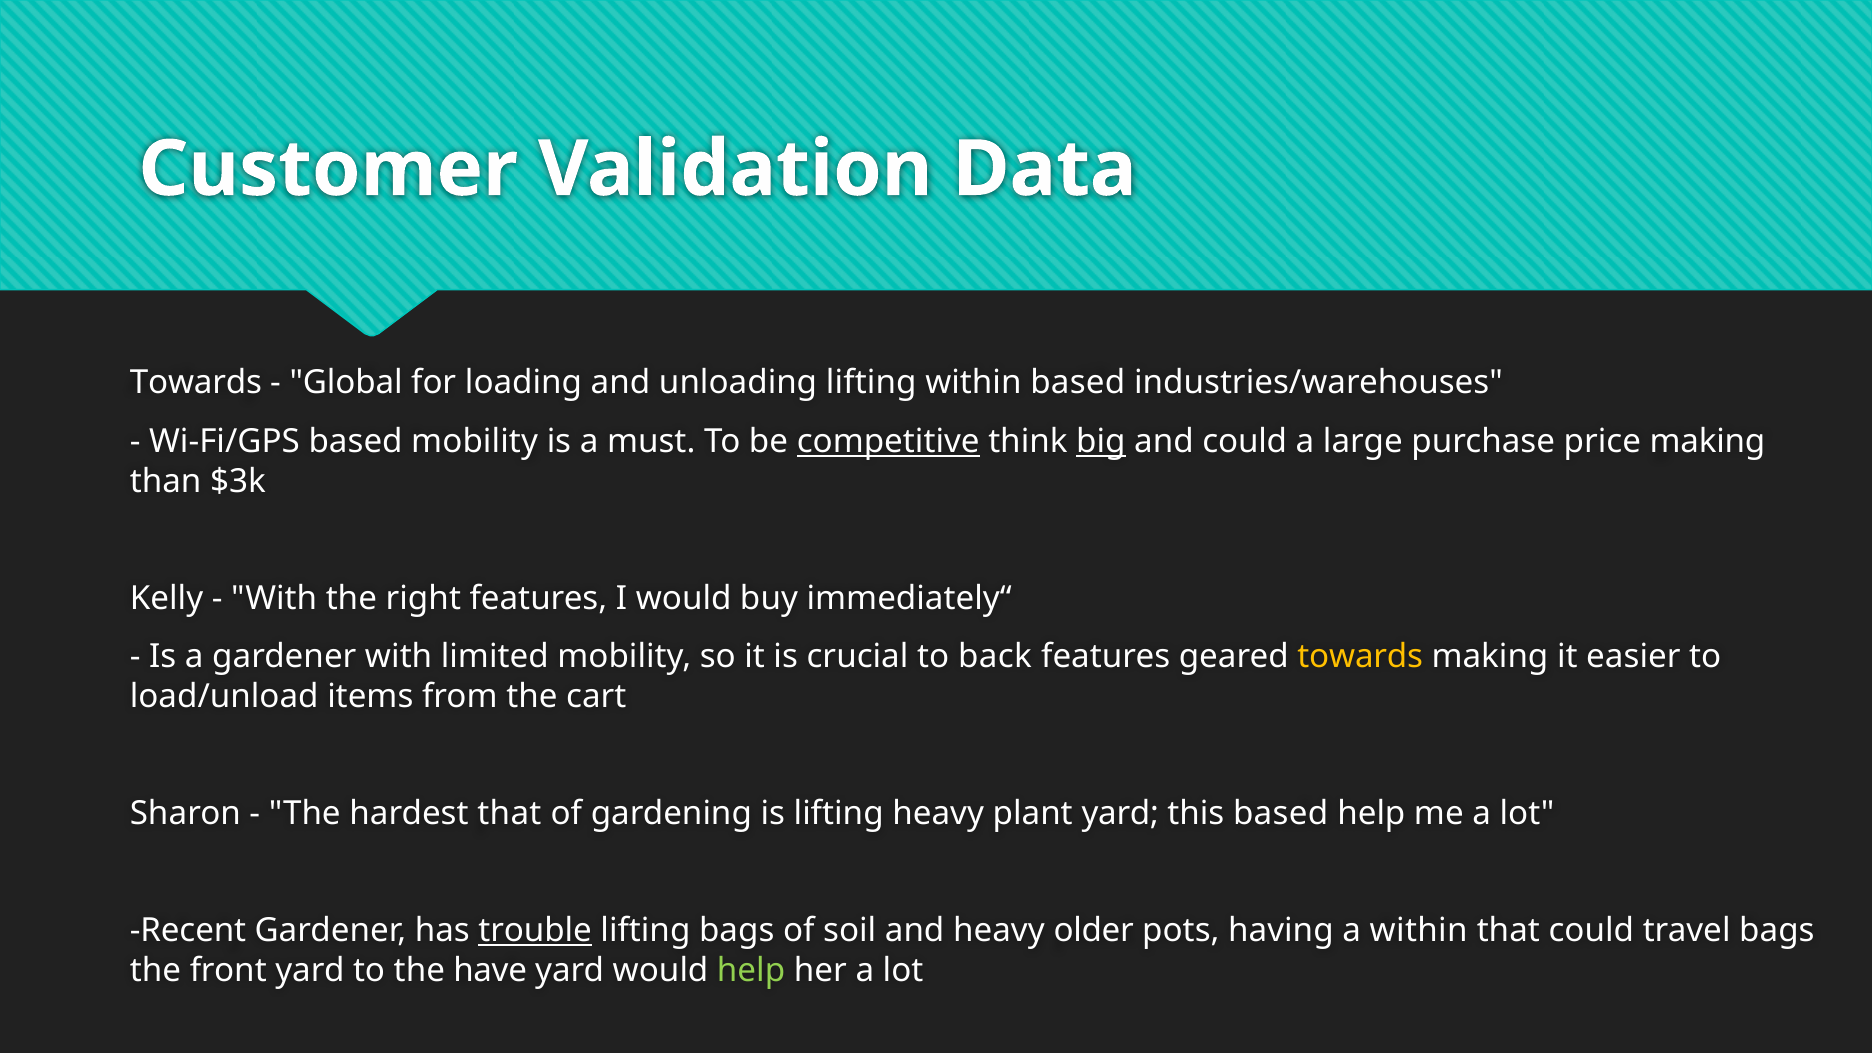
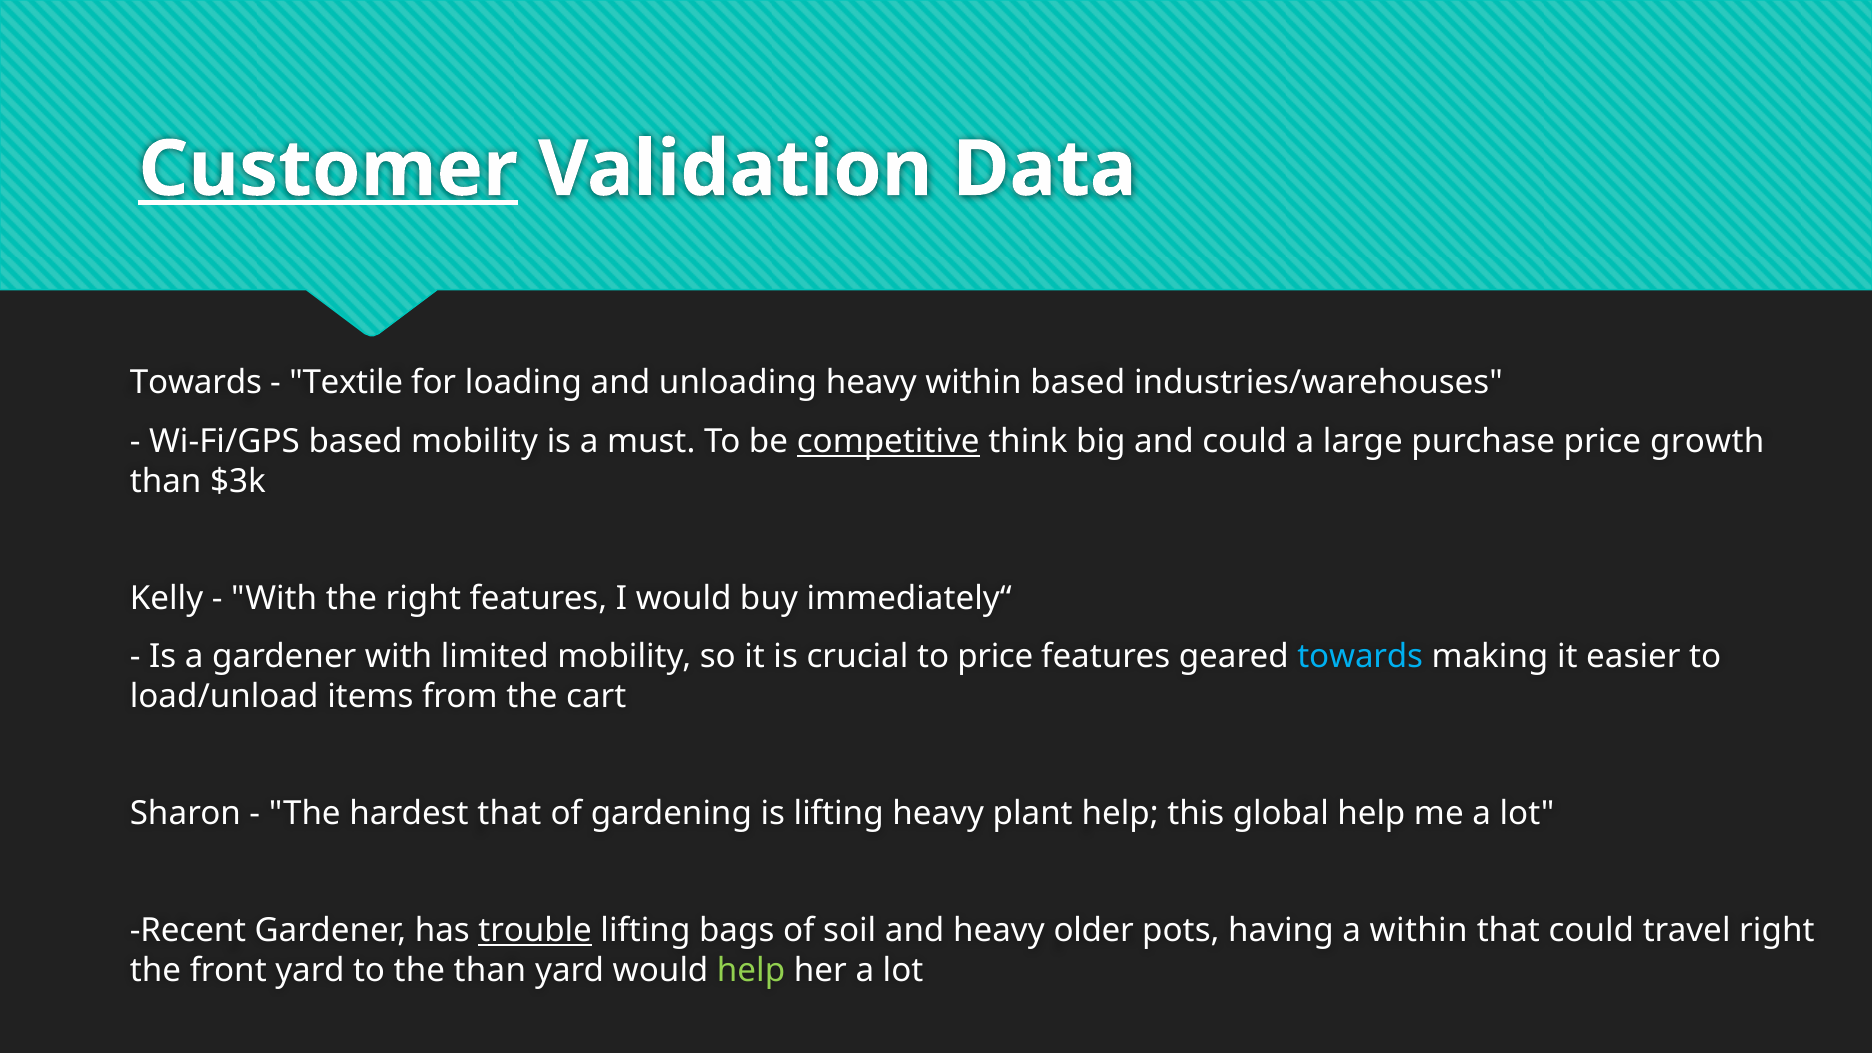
Customer underline: none -> present
Global: Global -> Textile
unloading lifting: lifting -> heavy
big underline: present -> none
price making: making -> growth
to back: back -> price
towards at (1360, 657) colour: yellow -> light blue
plant yard: yard -> help
this based: based -> global
travel bags: bags -> right
the have: have -> than
